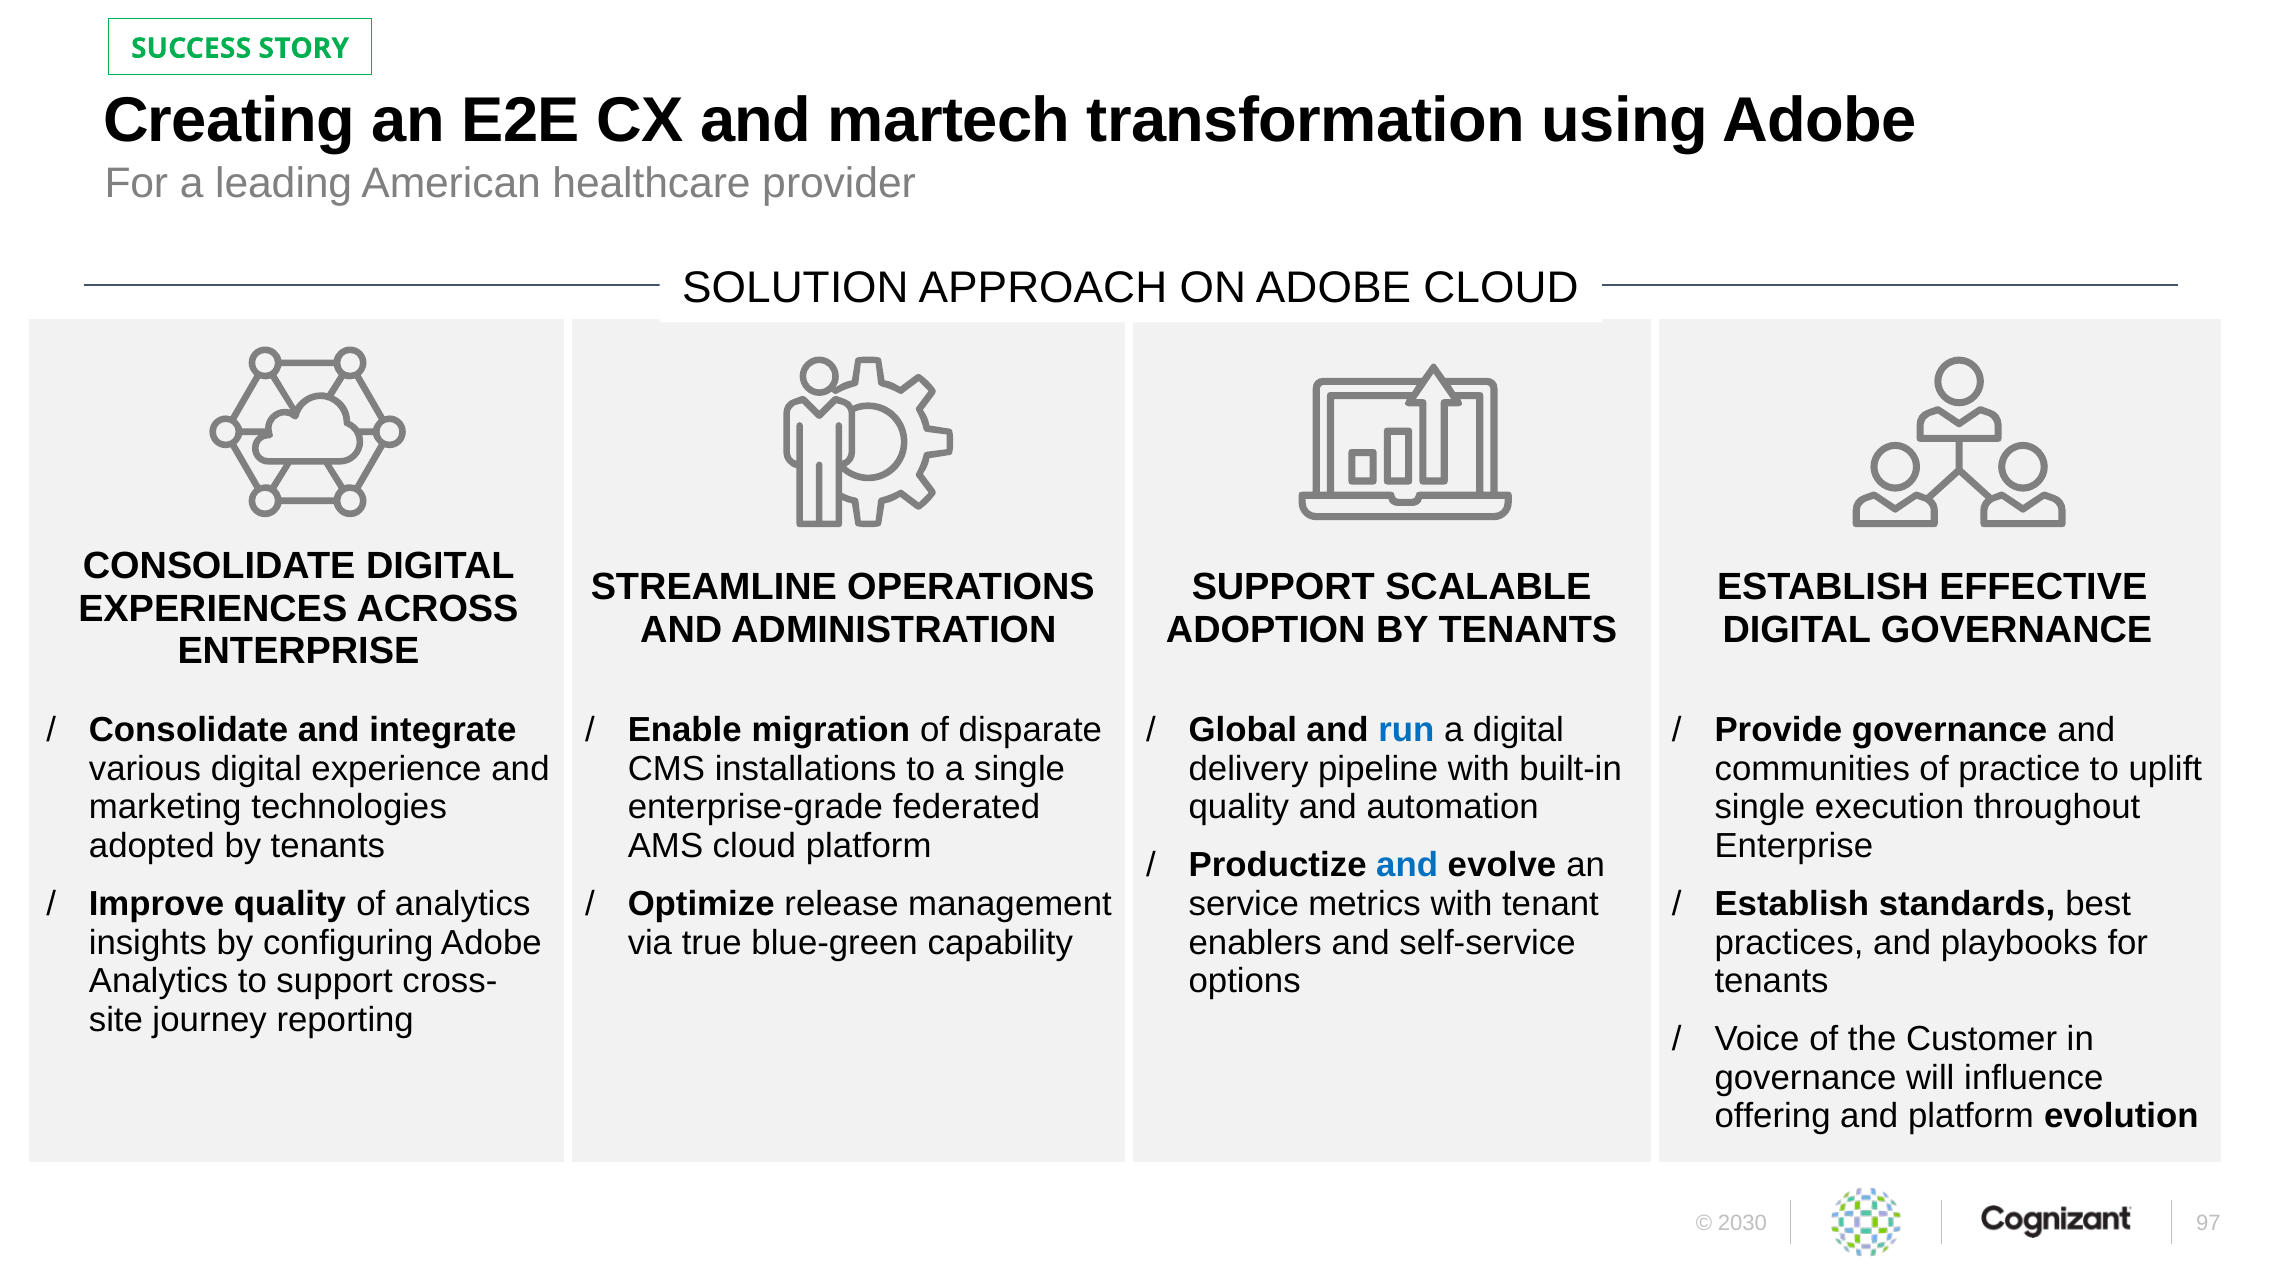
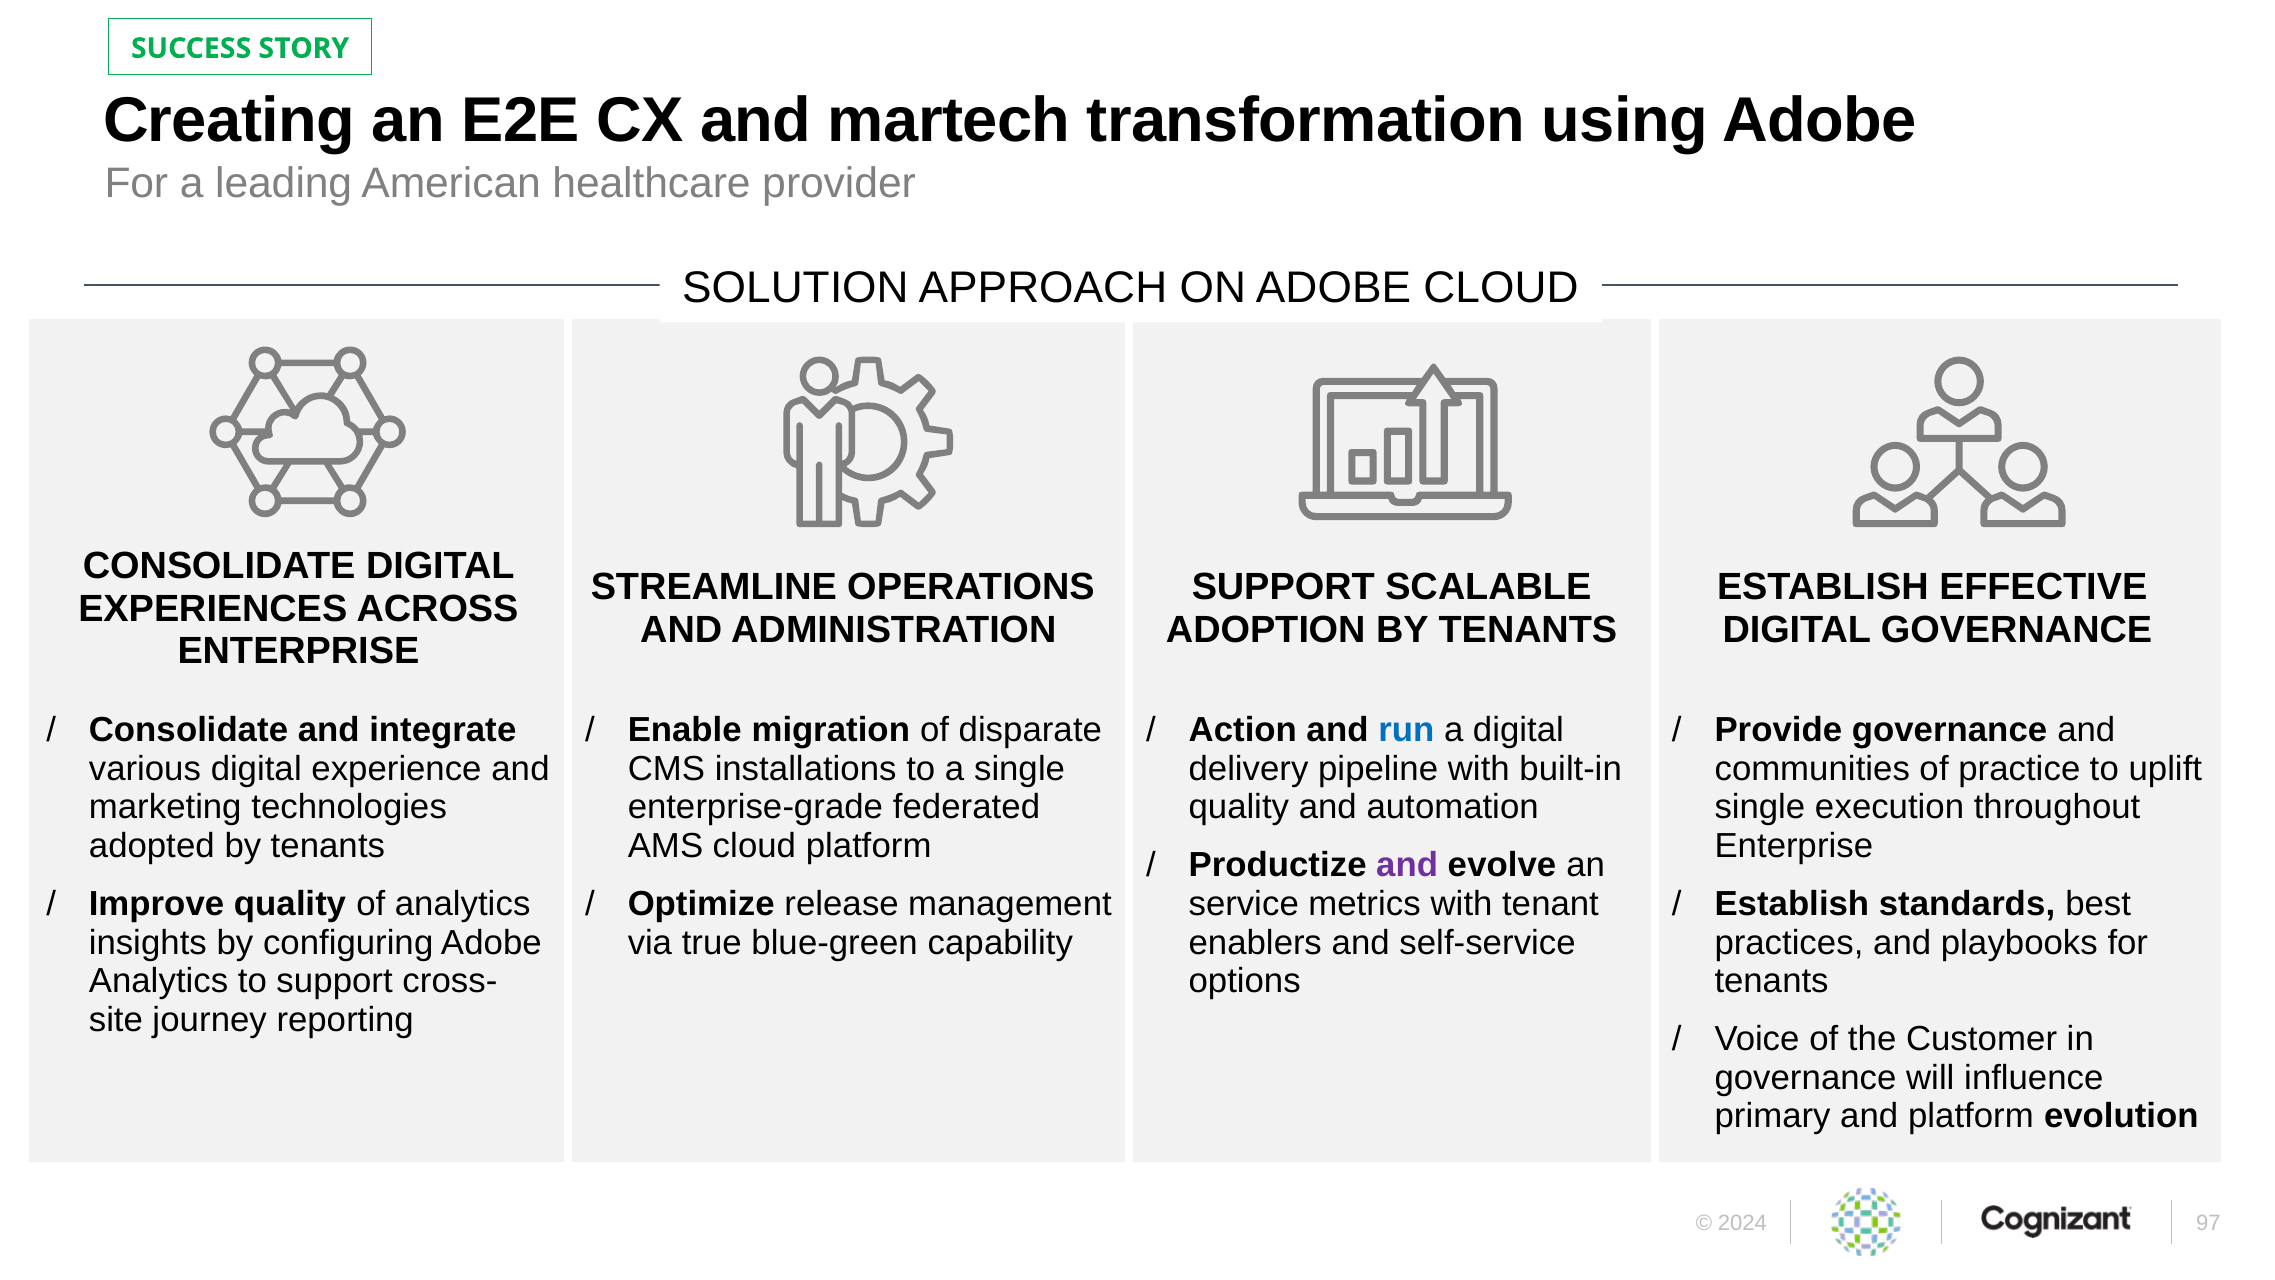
Global: Global -> Action
and at (1407, 865) colour: blue -> purple
offering: offering -> primary
2030: 2030 -> 2024
